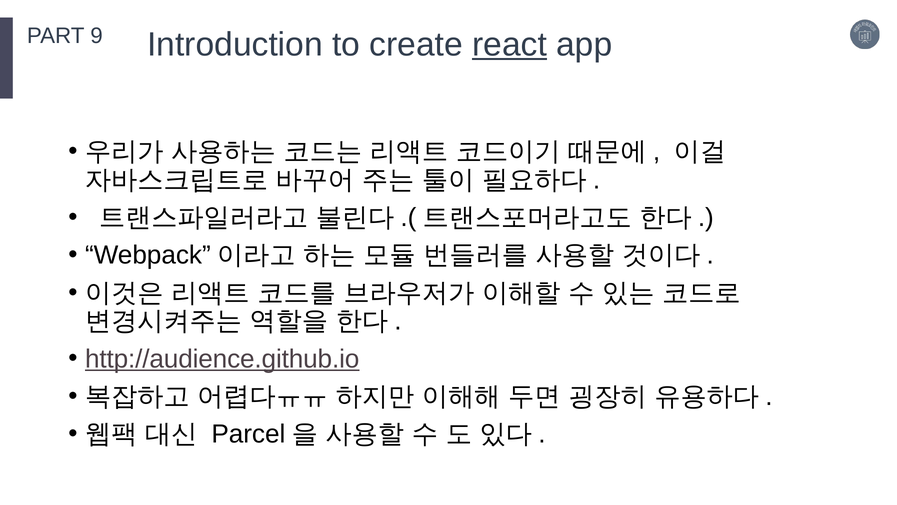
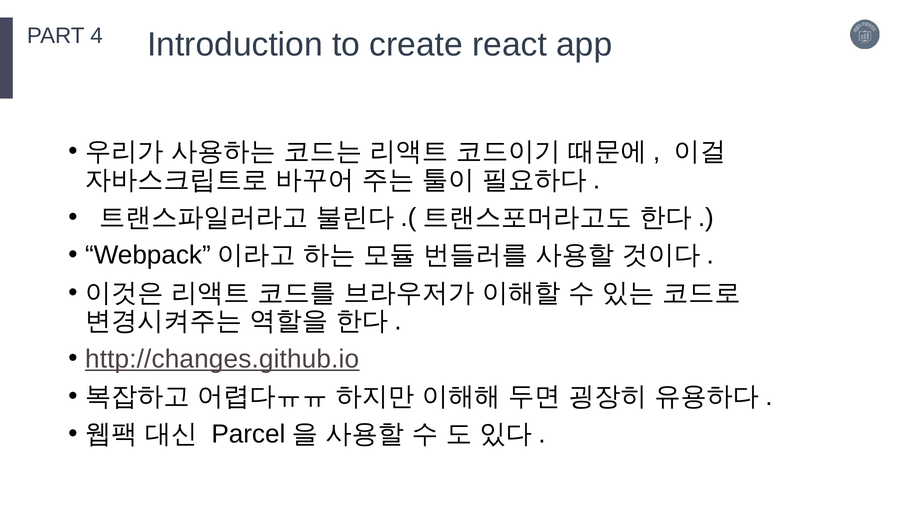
9: 9 -> 4
react underline: present -> none
http://audience.github.io: http://audience.github.io -> http://changes.github.io
